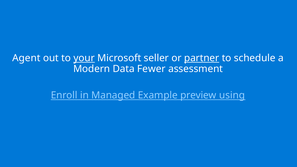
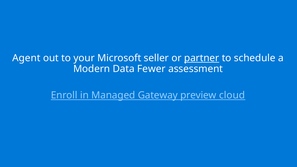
your underline: present -> none
Example: Example -> Gateway
using: using -> cloud
